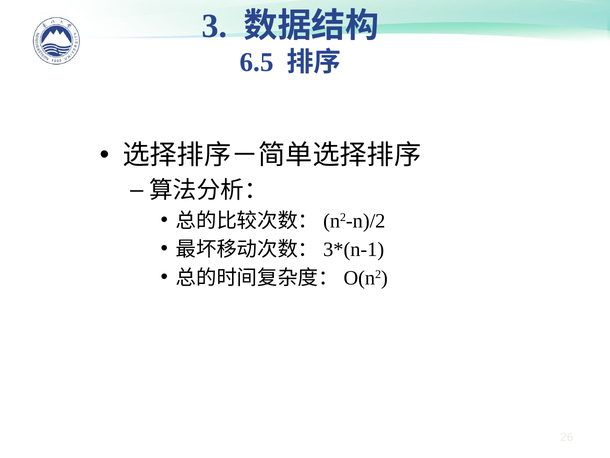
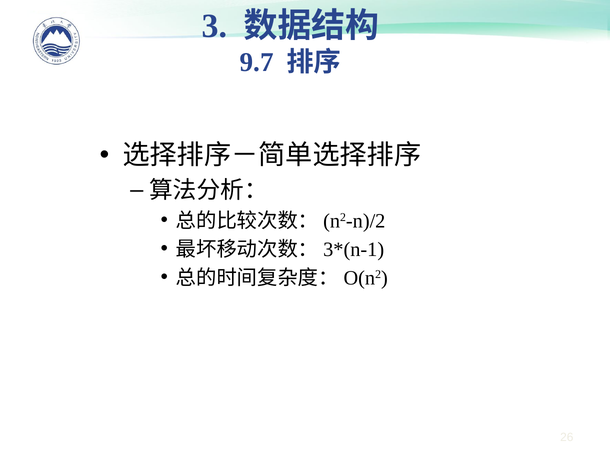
6.5: 6.5 -> 9.7
